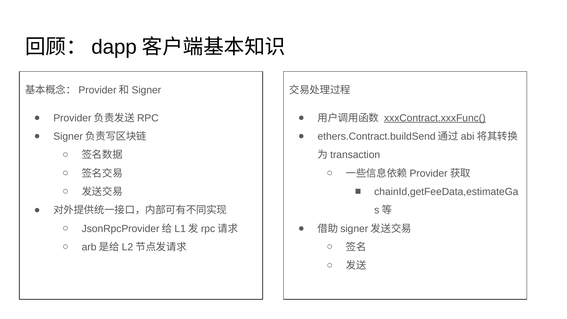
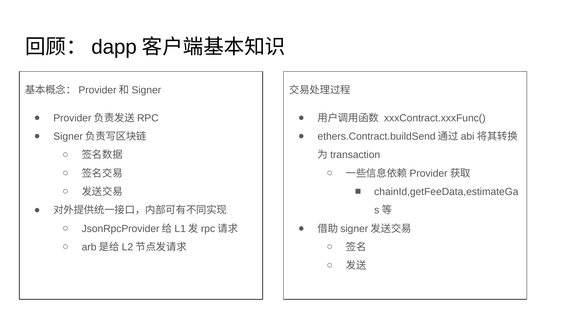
xxxContract.xxxFunc( underline: present -> none
